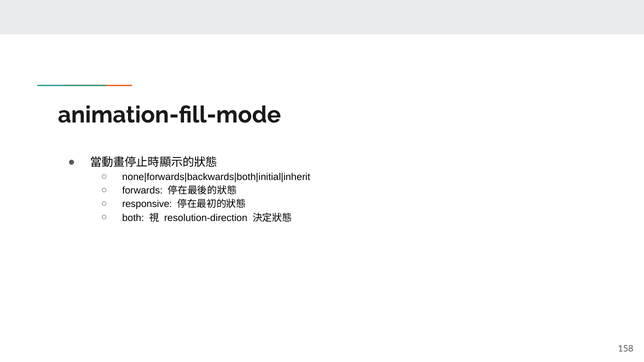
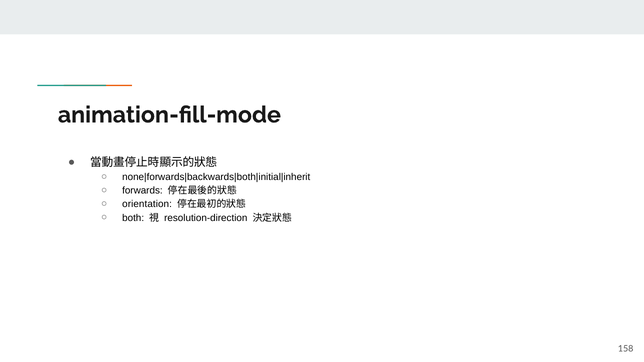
responsive: responsive -> orientation
